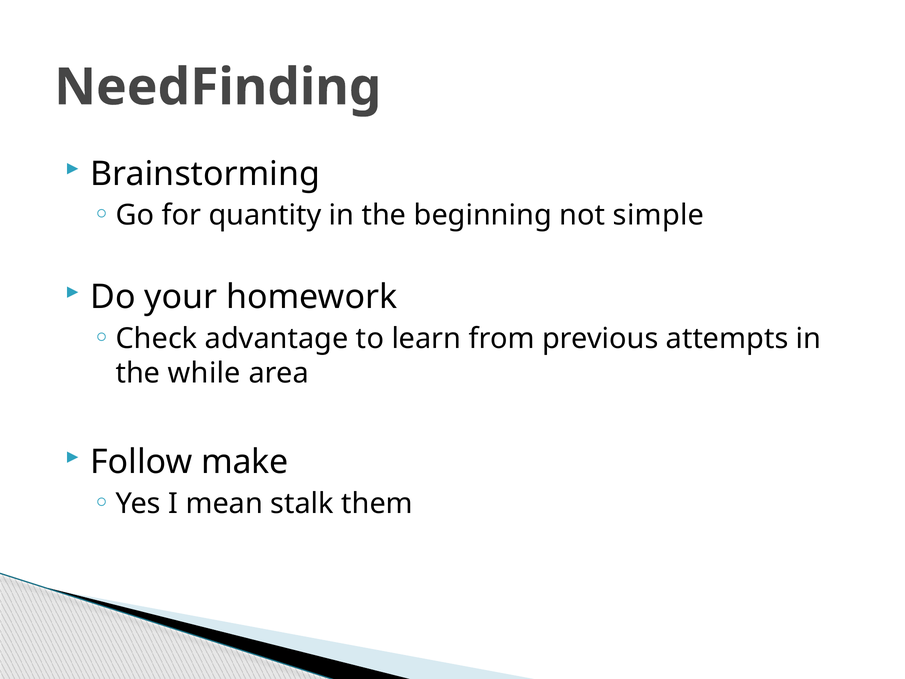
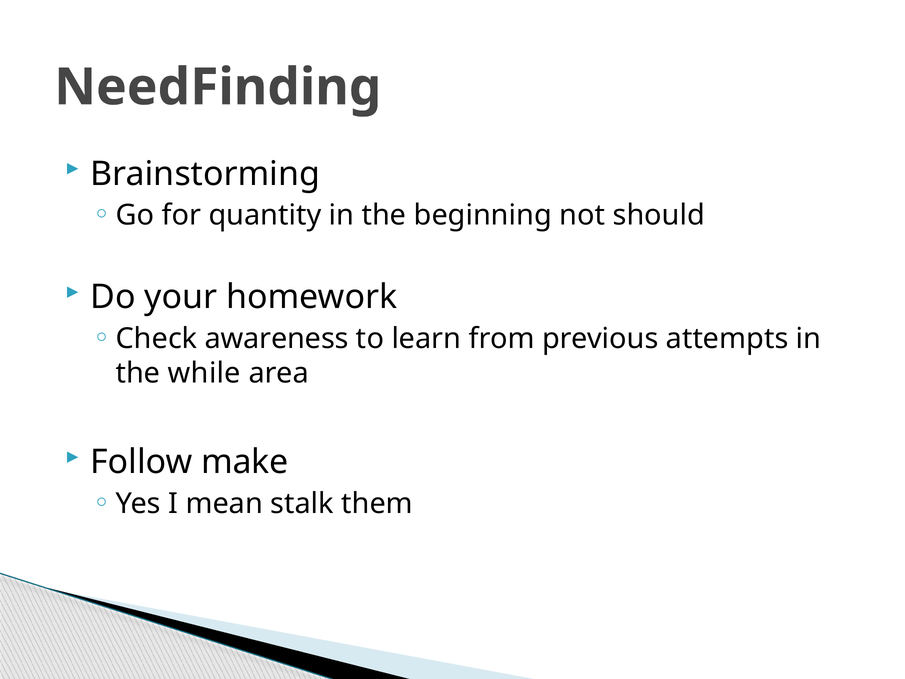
simple: simple -> should
advantage: advantage -> awareness
